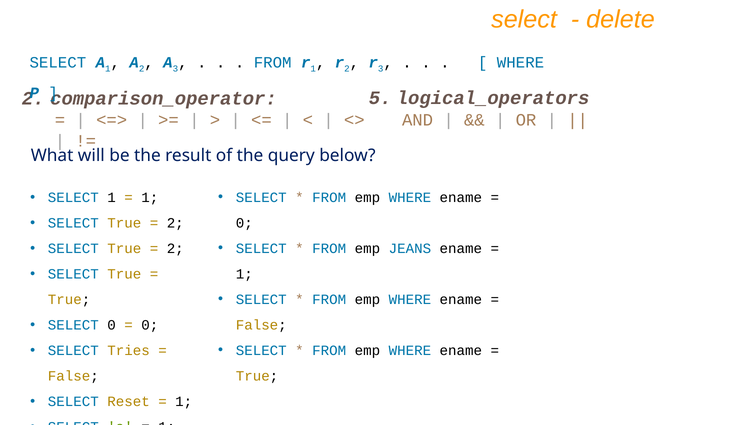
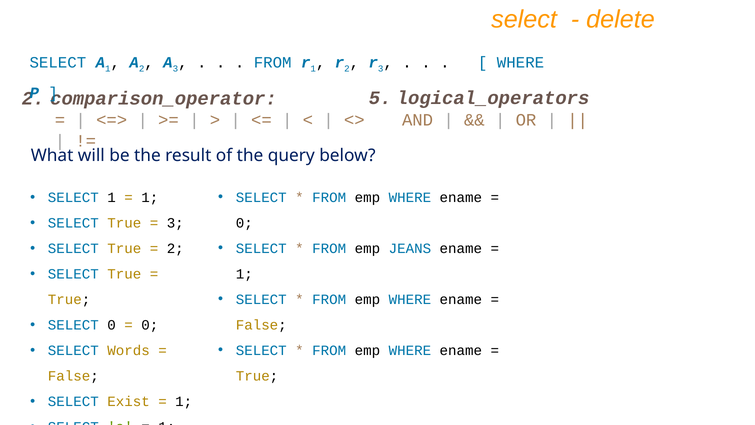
2 at (175, 223): 2 -> 3
Tries: Tries -> Words
Reset: Reset -> Exist
